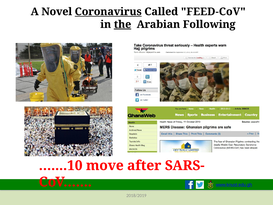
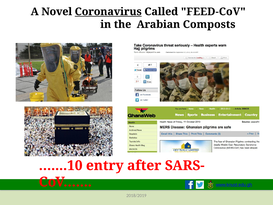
the underline: present -> none
Following: Following -> Composts
move: move -> entry
